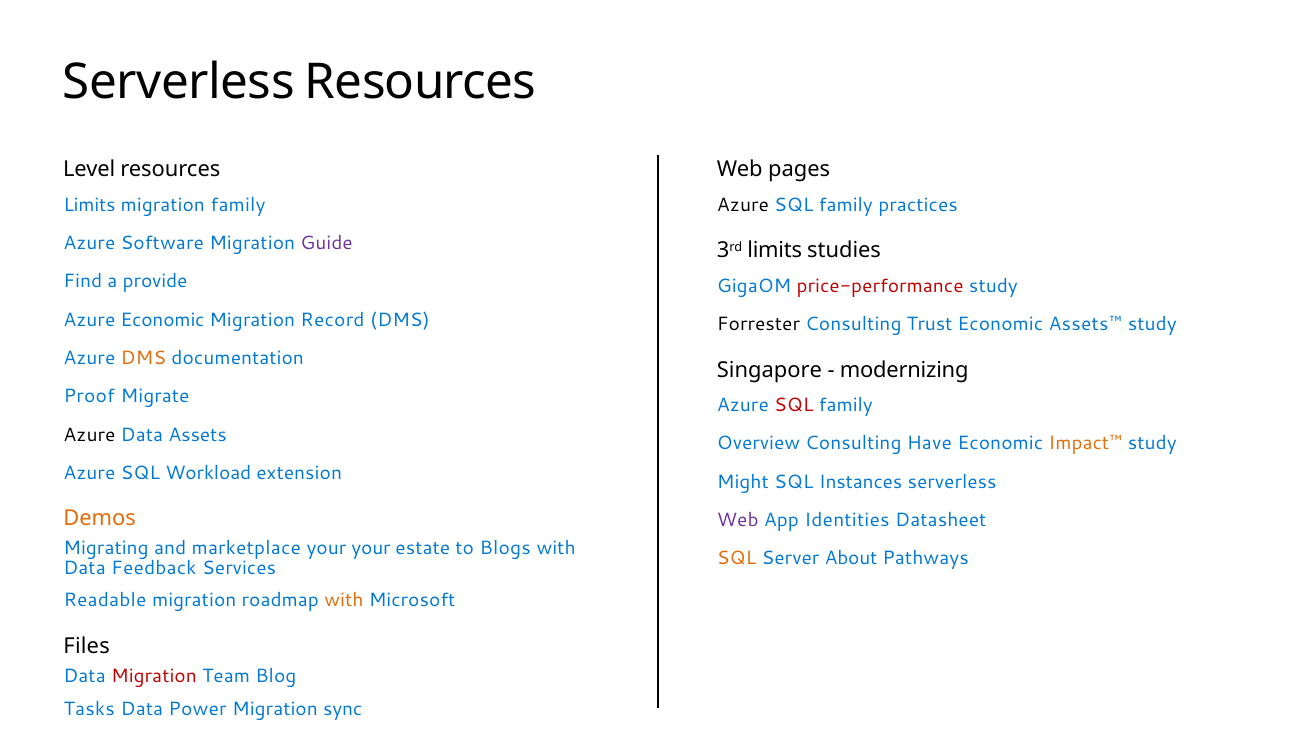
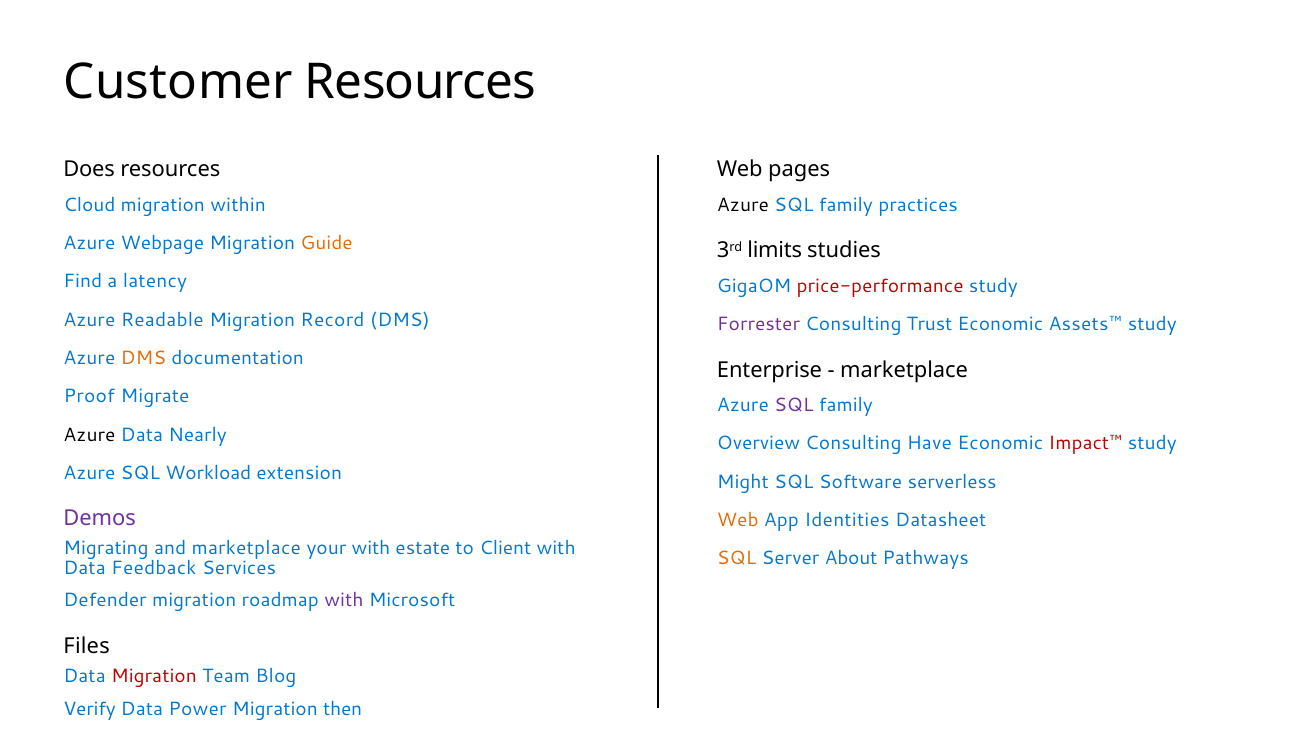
Serverless at (179, 82): Serverless -> Customer
Level: Level -> Does
Limits at (90, 205): Limits -> Cloud
migration family: family -> within
Software: Software -> Webpage
Guide colour: purple -> orange
provide: provide -> latency
Azure Economic: Economic -> Readable
Forrester colour: black -> purple
Singapore: Singapore -> Enterprise
modernizing at (904, 370): modernizing -> marketplace
SQL at (794, 406) colour: red -> purple
Assets: Assets -> Nearly
Impact™ colour: orange -> red
Instances: Instances -> Software
Demos colour: orange -> purple
Web at (738, 520) colour: purple -> orange
your your: your -> with
Blogs: Blogs -> Client
Readable: Readable -> Defender
with at (344, 601) colour: orange -> purple
Tasks: Tasks -> Verify
sync: sync -> then
